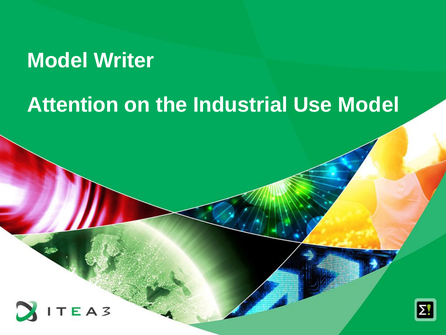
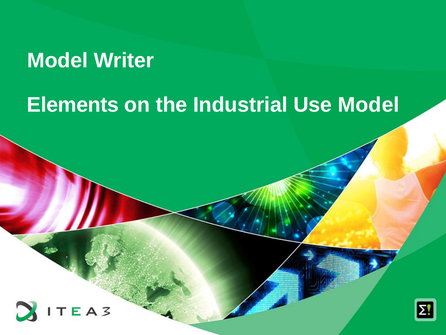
Attention: Attention -> Elements
